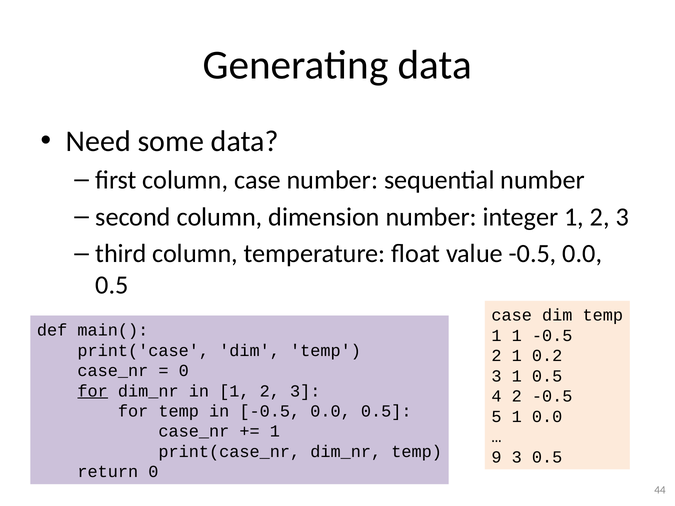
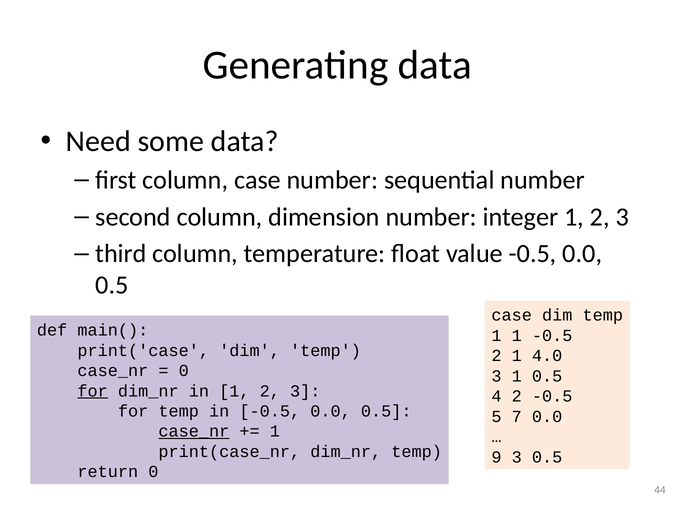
0.2: 0.2 -> 4.0
5 1: 1 -> 7
case_nr at (194, 432) underline: none -> present
